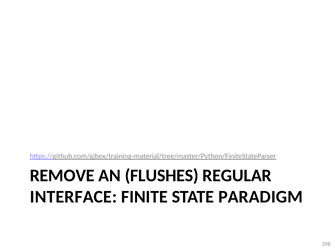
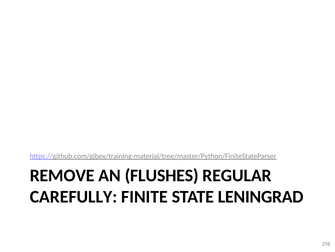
INTERFACE: INTERFACE -> CAREFULLY
PARADIGM: PARADIGM -> LENINGRAD
